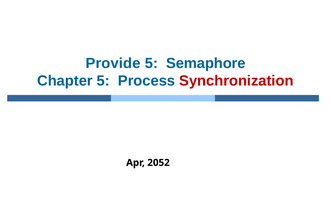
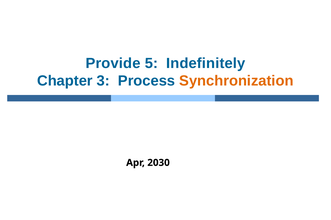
Semaphore: Semaphore -> Indefinitely
Chapter 5: 5 -> 3
Synchronization colour: red -> orange
2052: 2052 -> 2030
